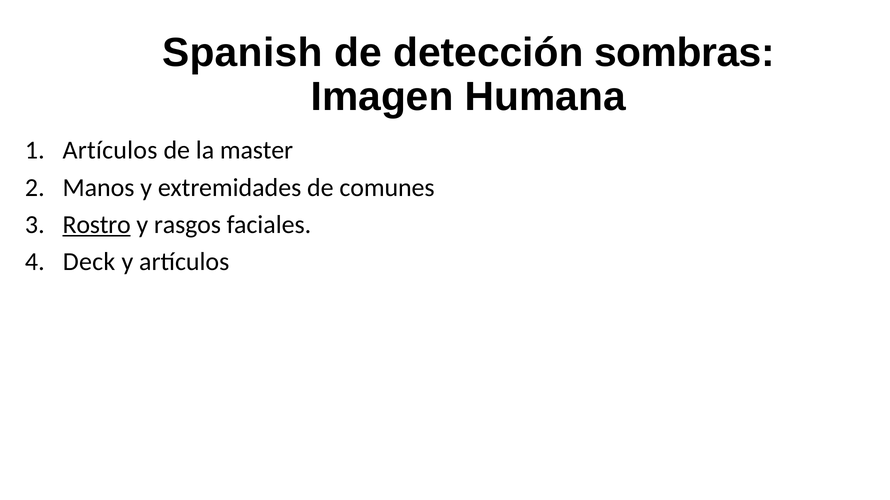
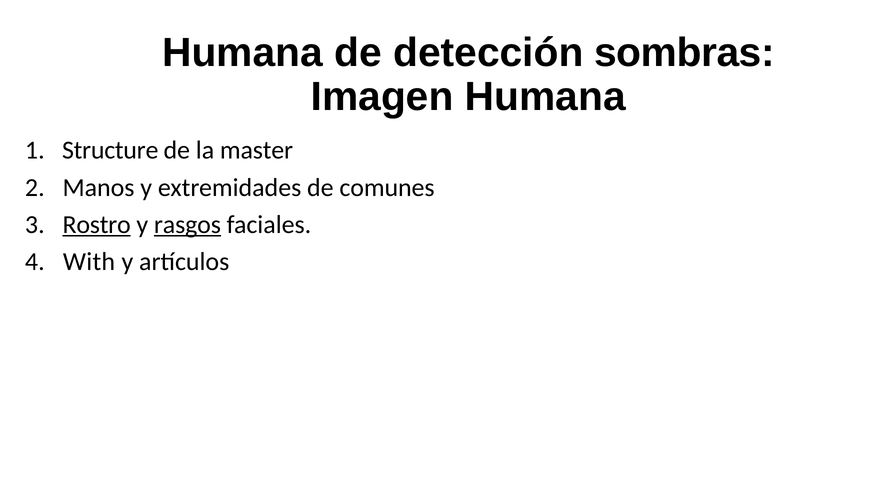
Spanish at (242, 53): Spanish -> Humana
Artículos at (110, 150): Artículos -> Structure
rasgos underline: none -> present
Deck: Deck -> With
